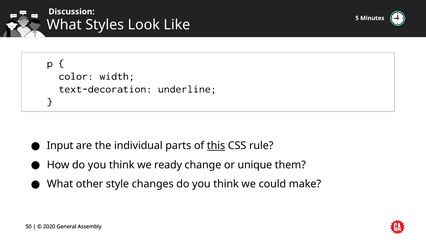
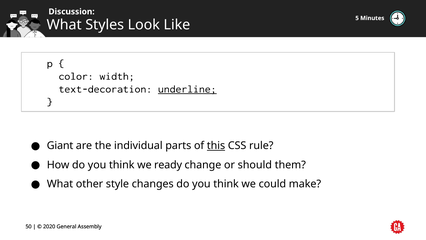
underline underline: none -> present
Input: Input -> Giant
unique: unique -> should
